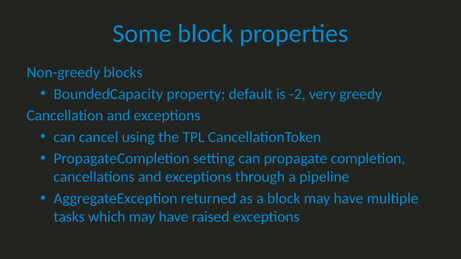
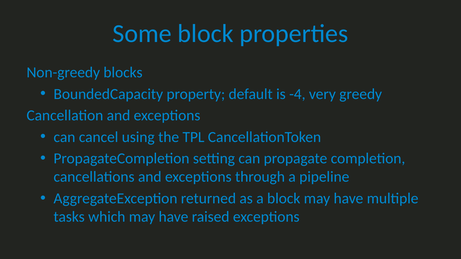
-2: -2 -> -4
